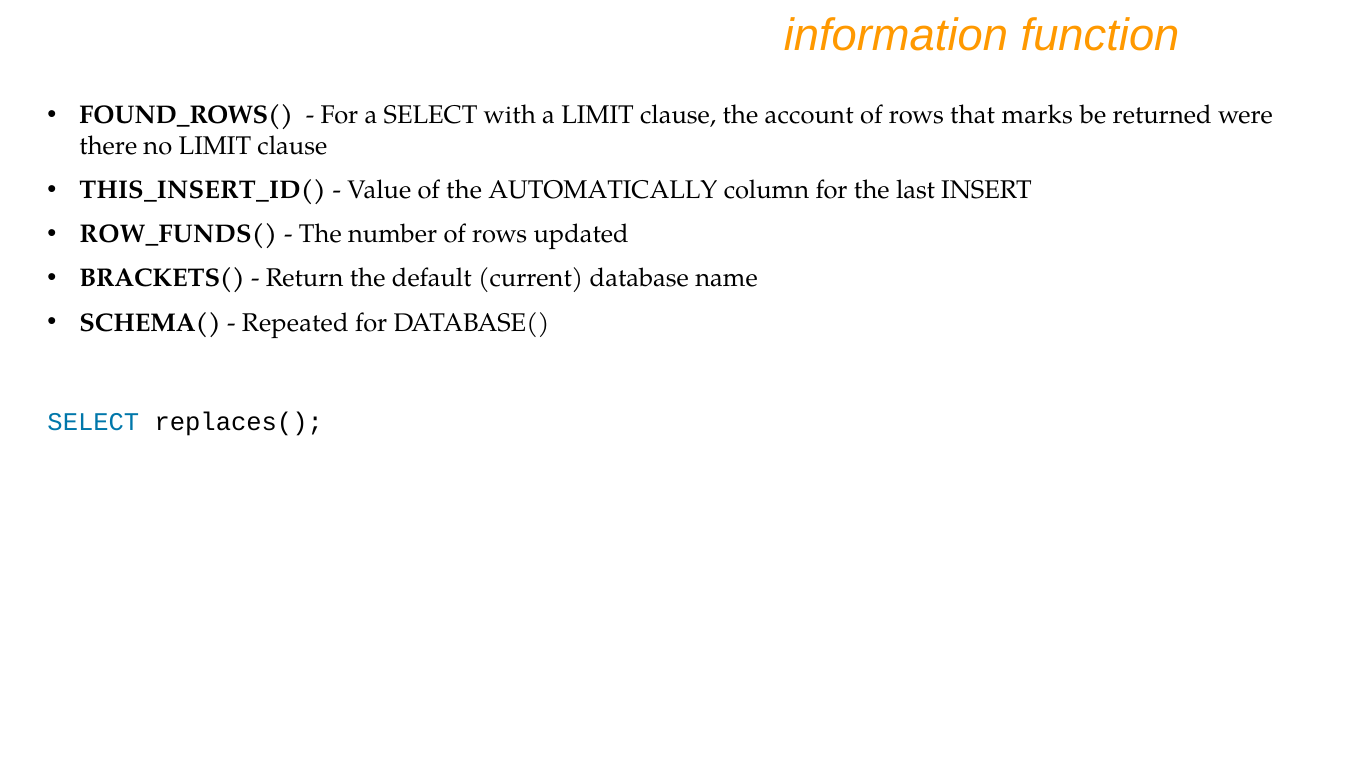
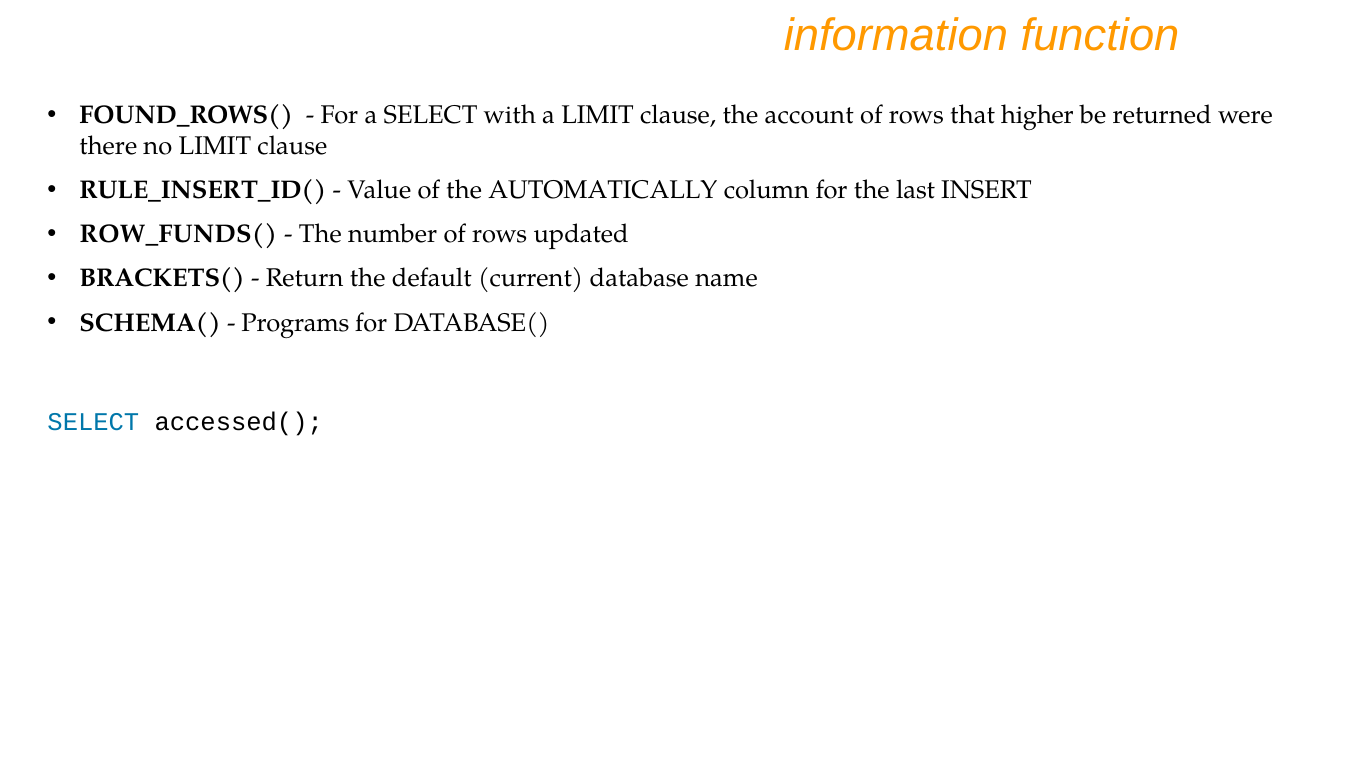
marks: marks -> higher
THIS_INSERT_ID(: THIS_INSERT_ID( -> RULE_INSERT_ID(
Repeated: Repeated -> Programs
replaces(: replaces( -> accessed(
